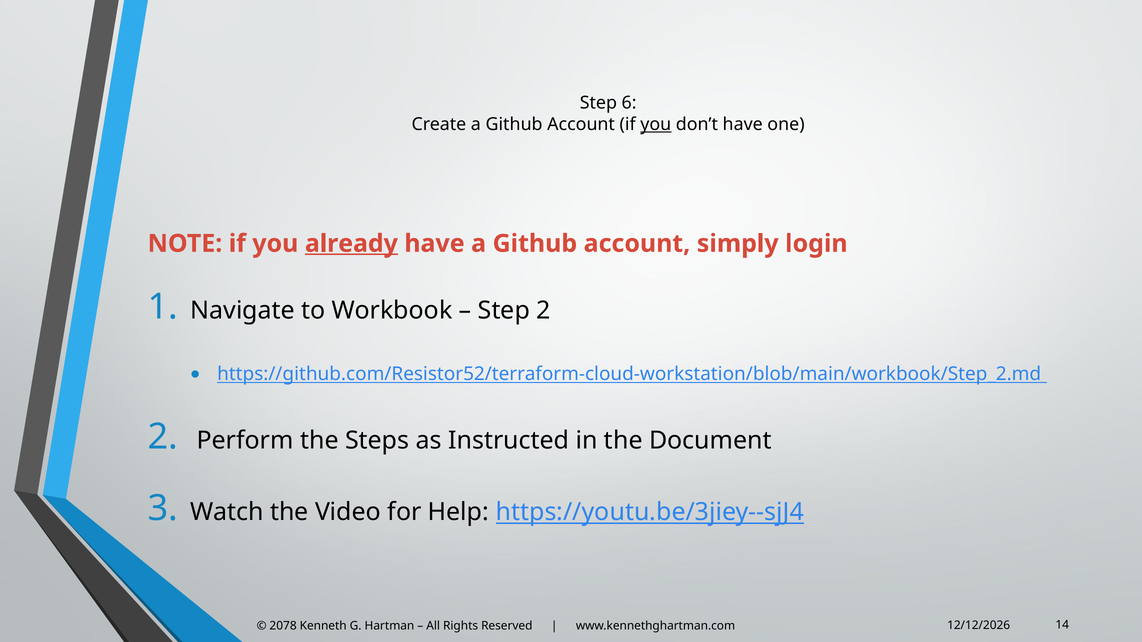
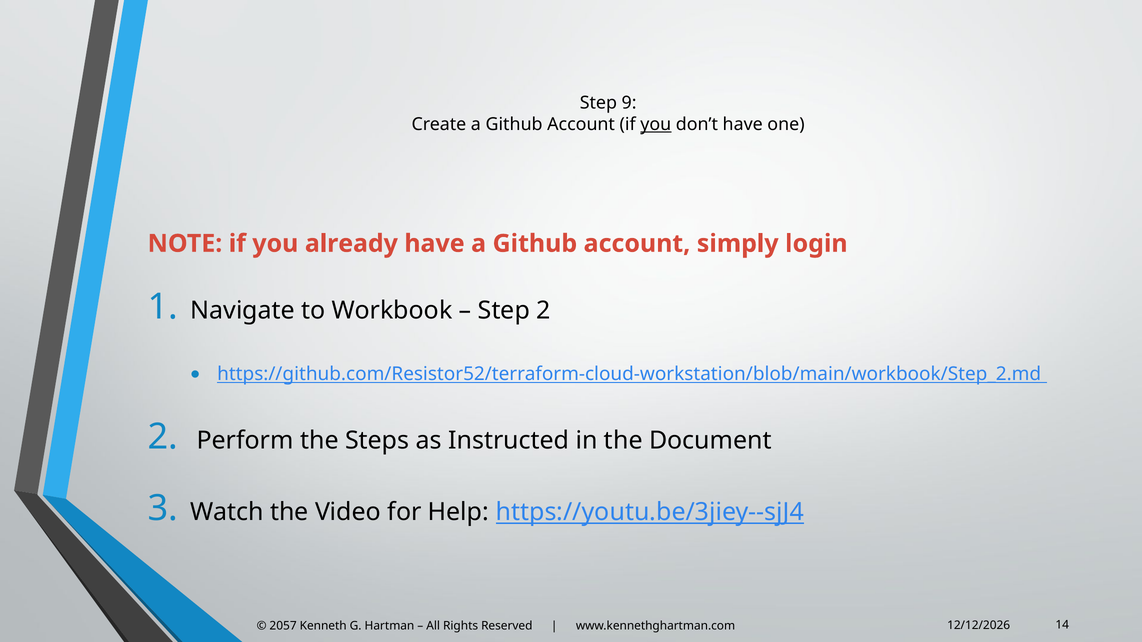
6: 6 -> 9
already underline: present -> none
2078: 2078 -> 2057
